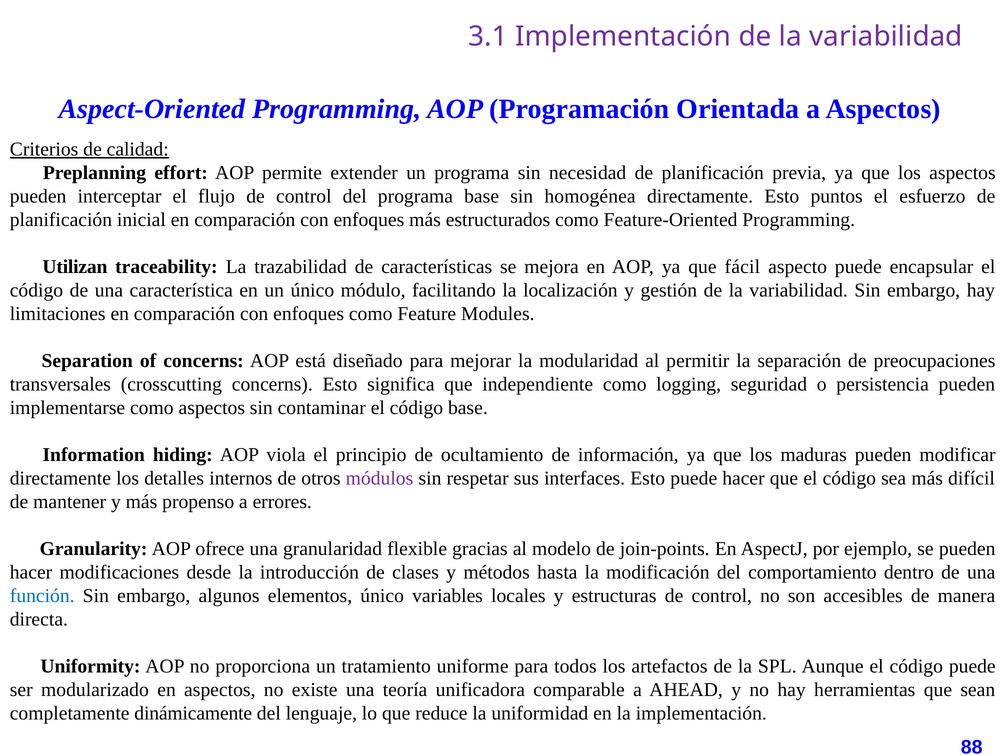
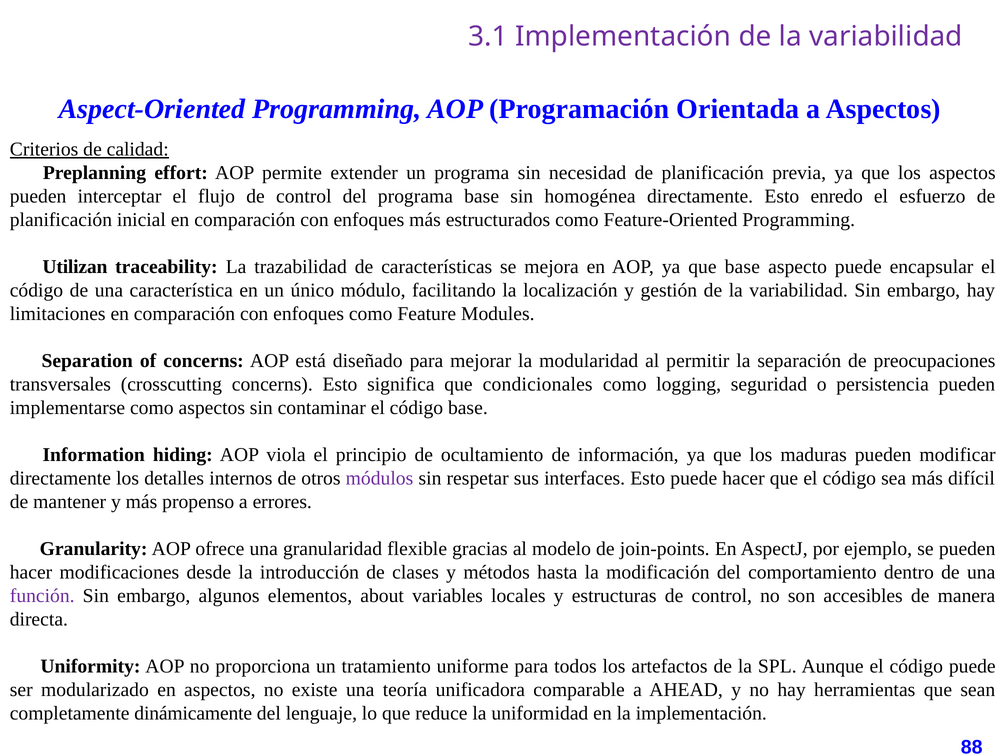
puntos: puntos -> enredo
que fácil: fácil -> base
independiente: independiente -> condicionales
función colour: blue -> purple
elementos único: único -> about
